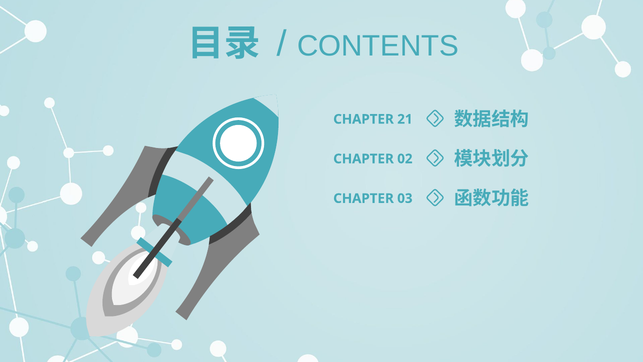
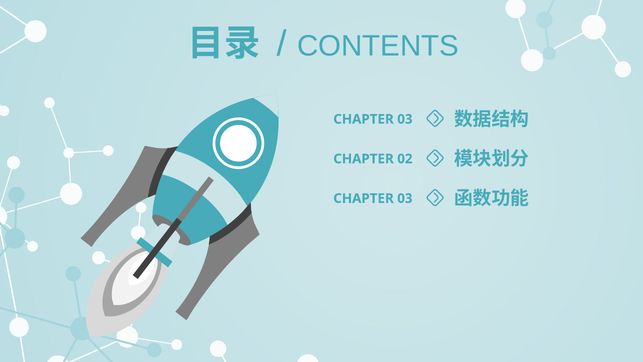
21 at (405, 119): 21 -> 03
